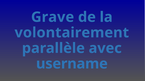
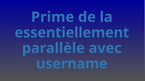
Grave: Grave -> Prime
volontairement: volontairement -> essentiellement
